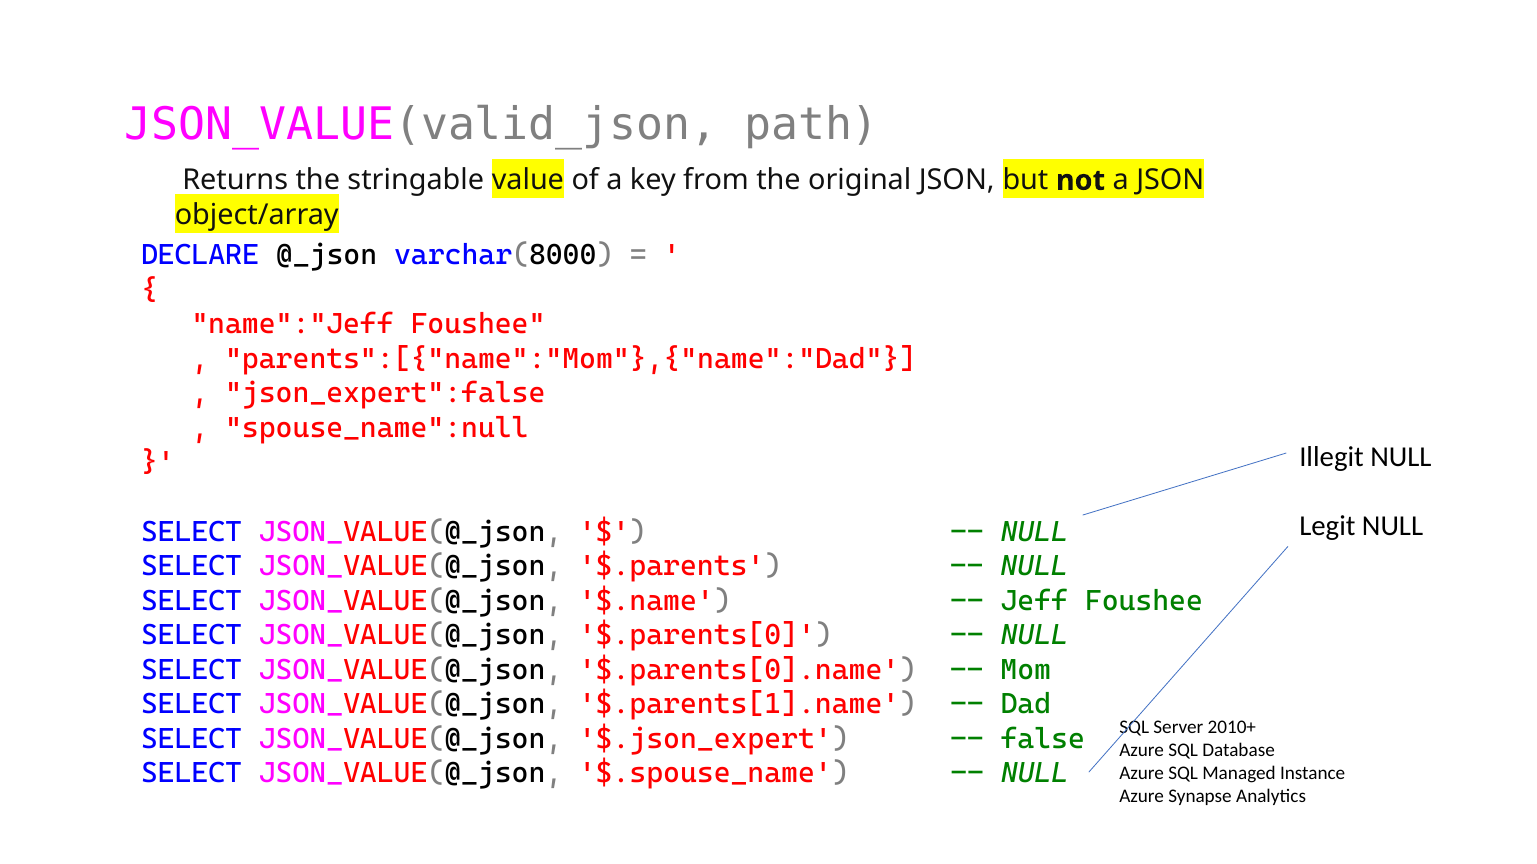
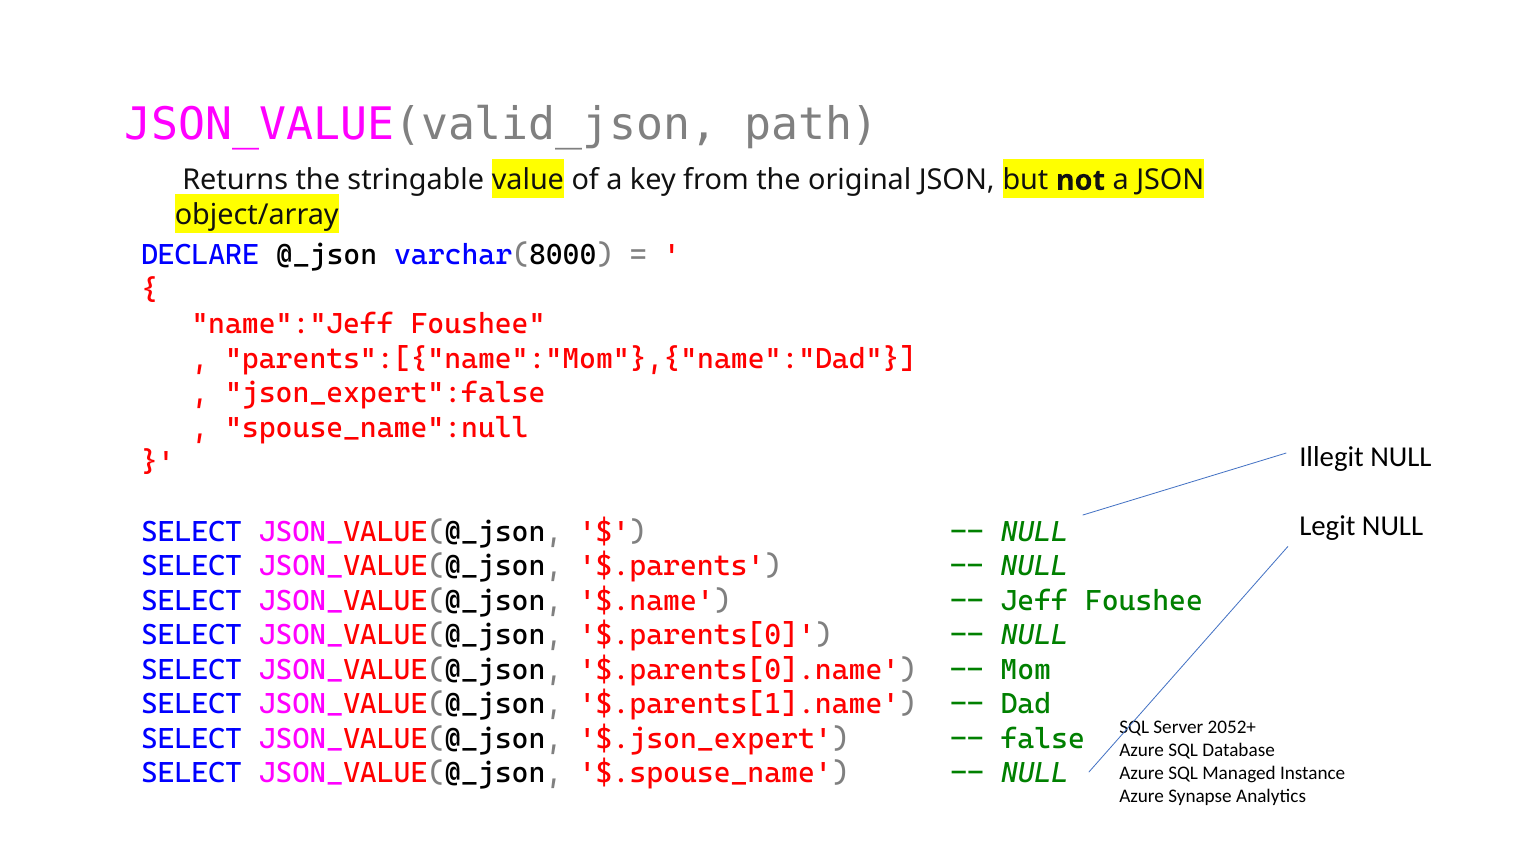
2010+: 2010+ -> 2052+
